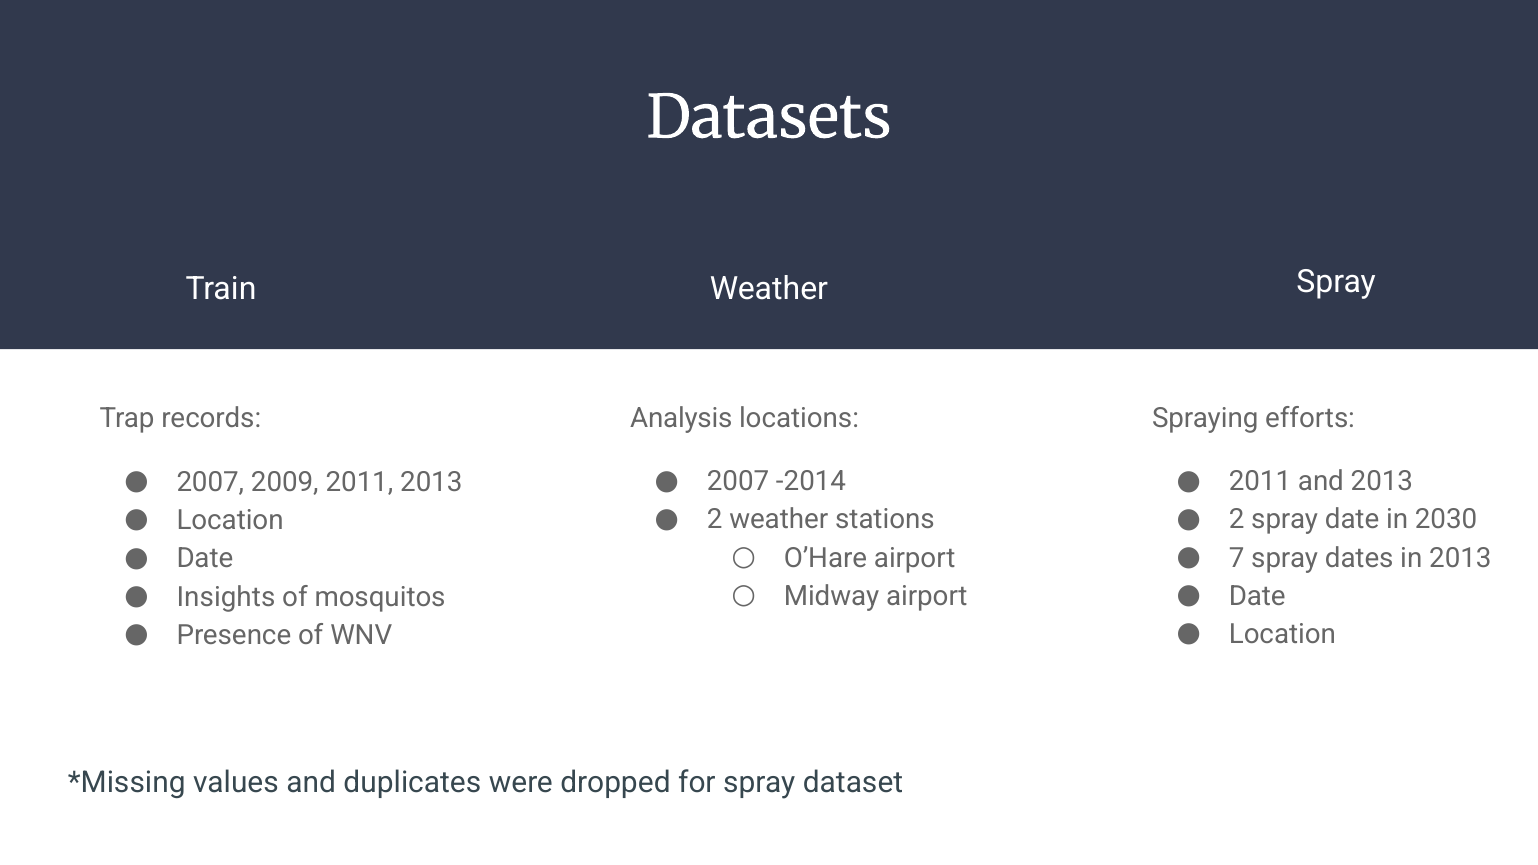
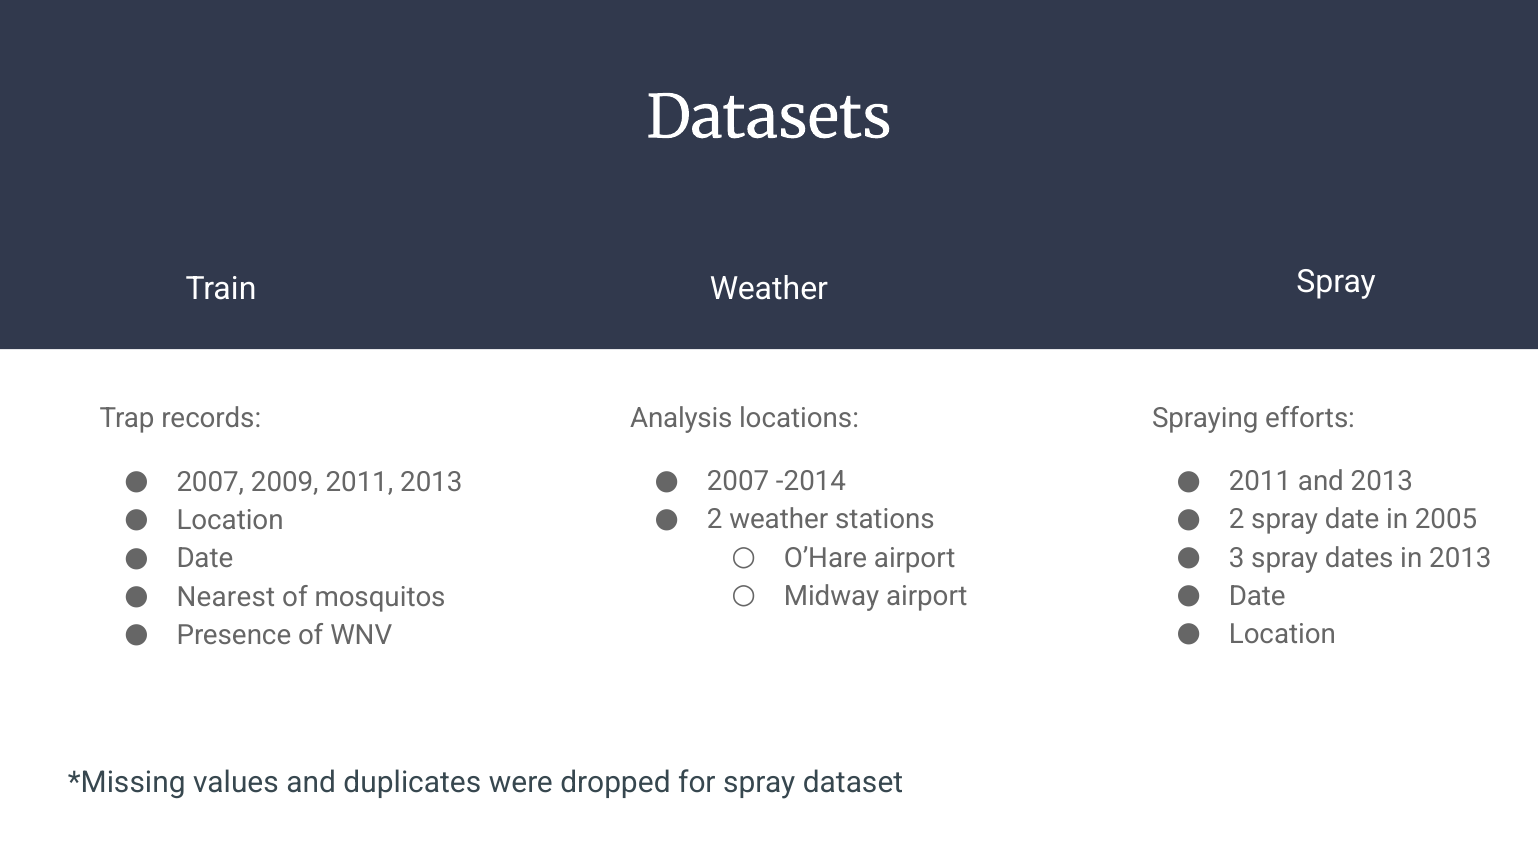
2030: 2030 -> 2005
7: 7 -> 3
Insights: Insights -> Nearest
